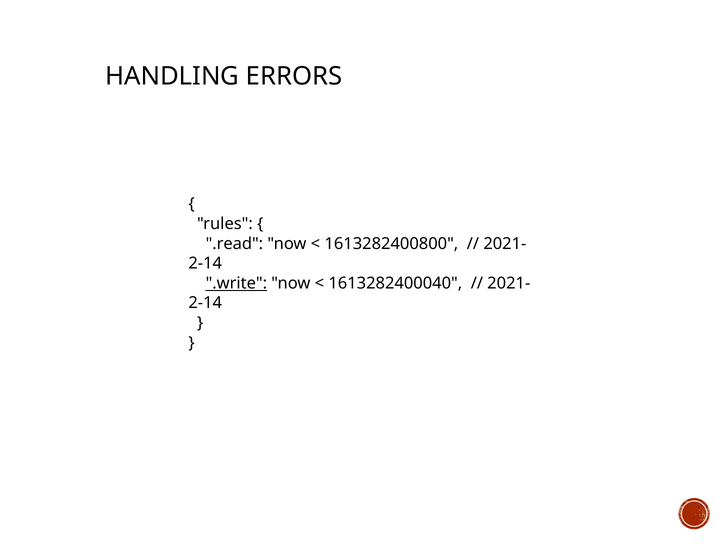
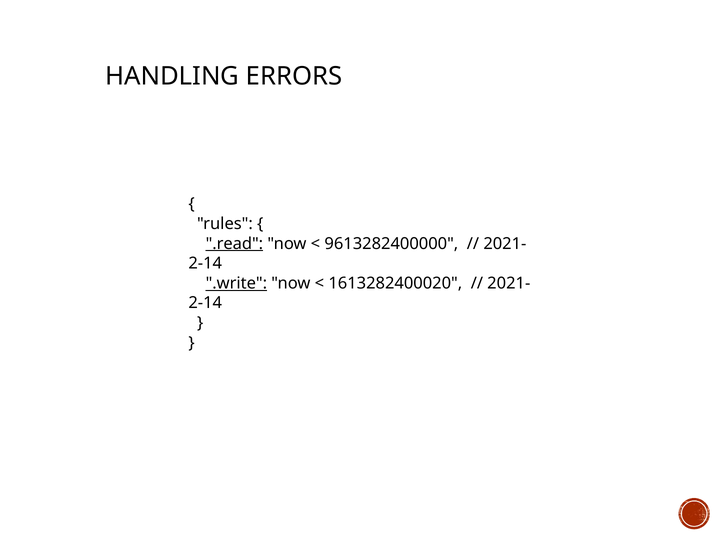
.read underline: none -> present
1613282400800: 1613282400800 -> 9613282400000
1613282400040: 1613282400040 -> 1613282400020
